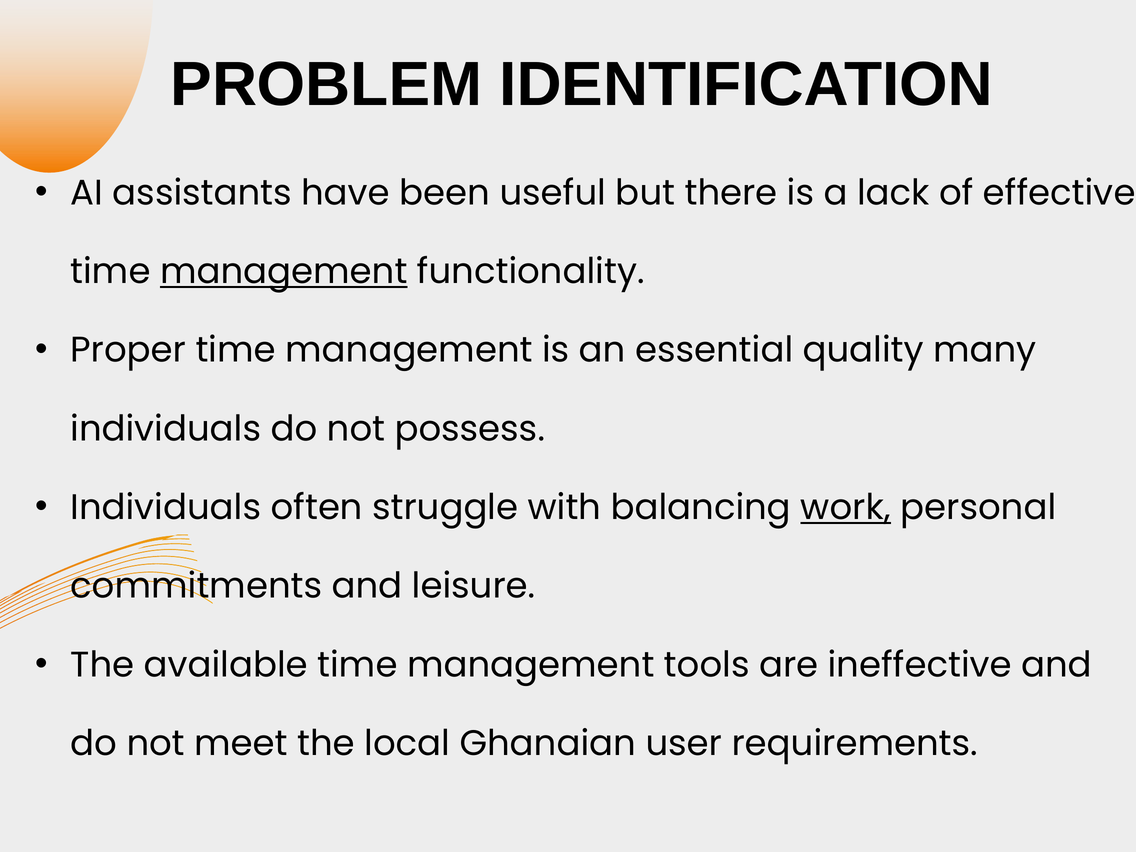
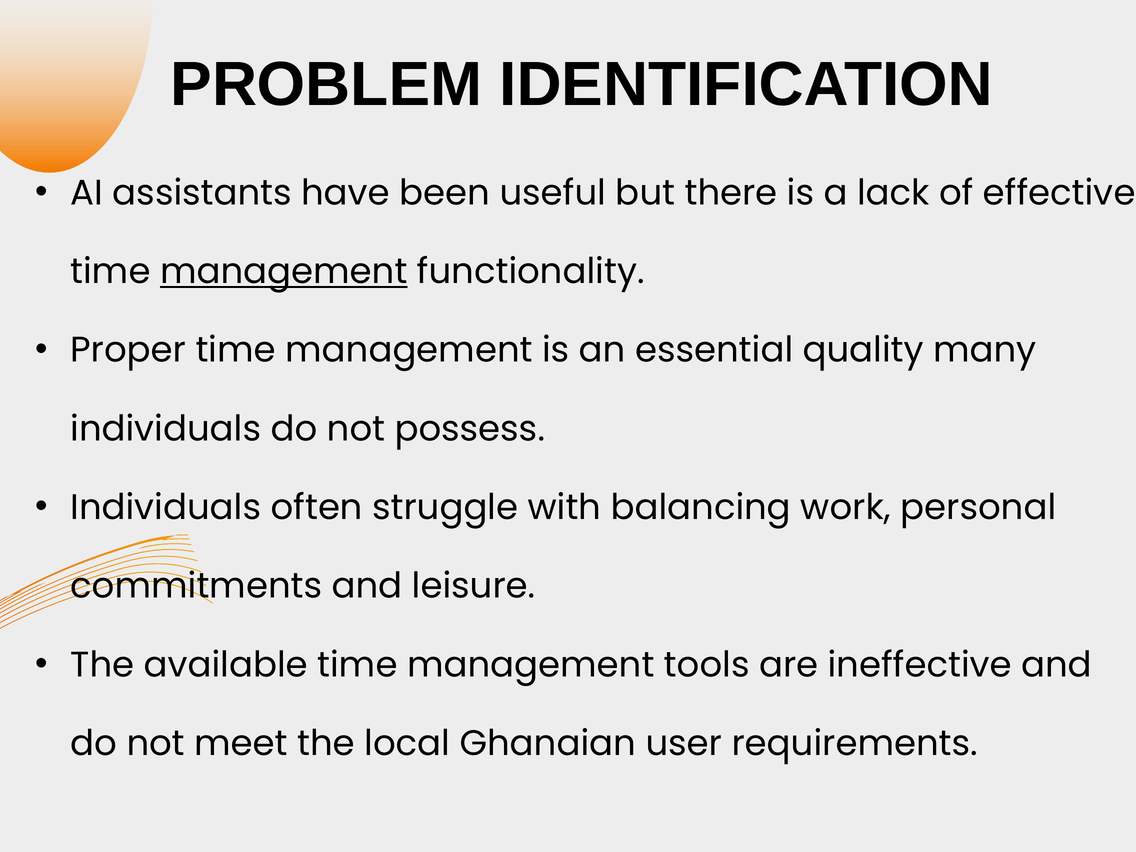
work underline: present -> none
